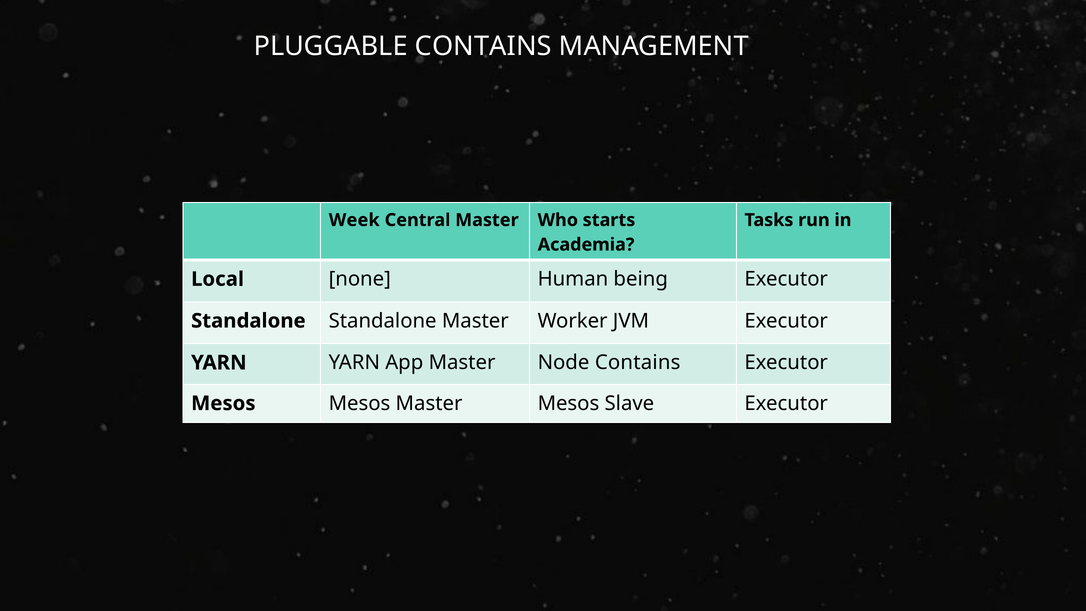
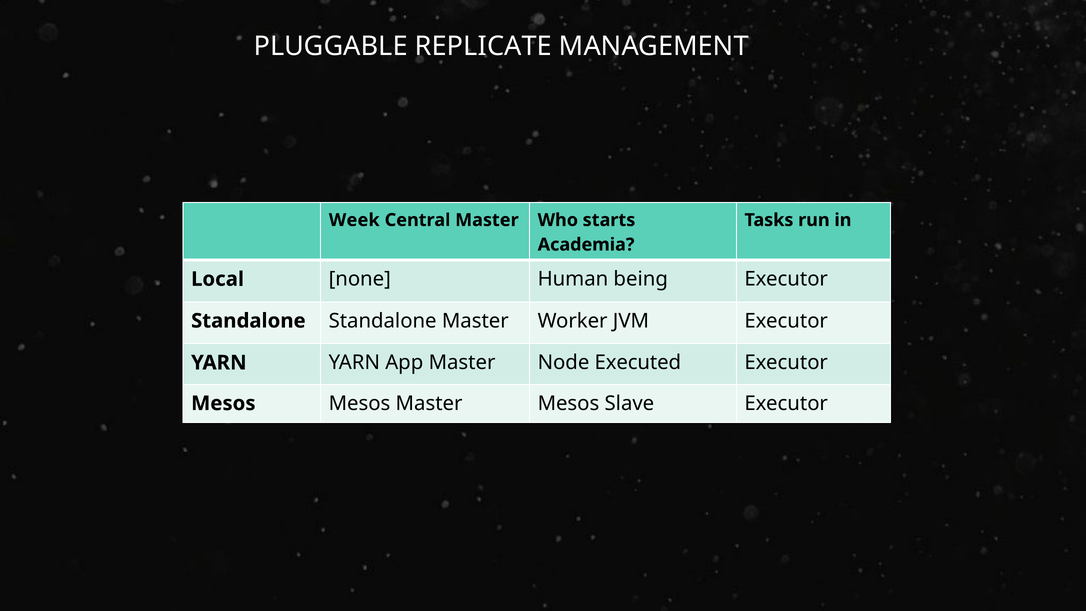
PLUGGABLE CONTAINS: CONTAINS -> REPLICATE
Node Contains: Contains -> Executed
